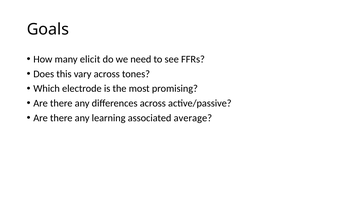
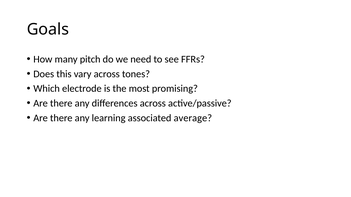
elicit: elicit -> pitch
